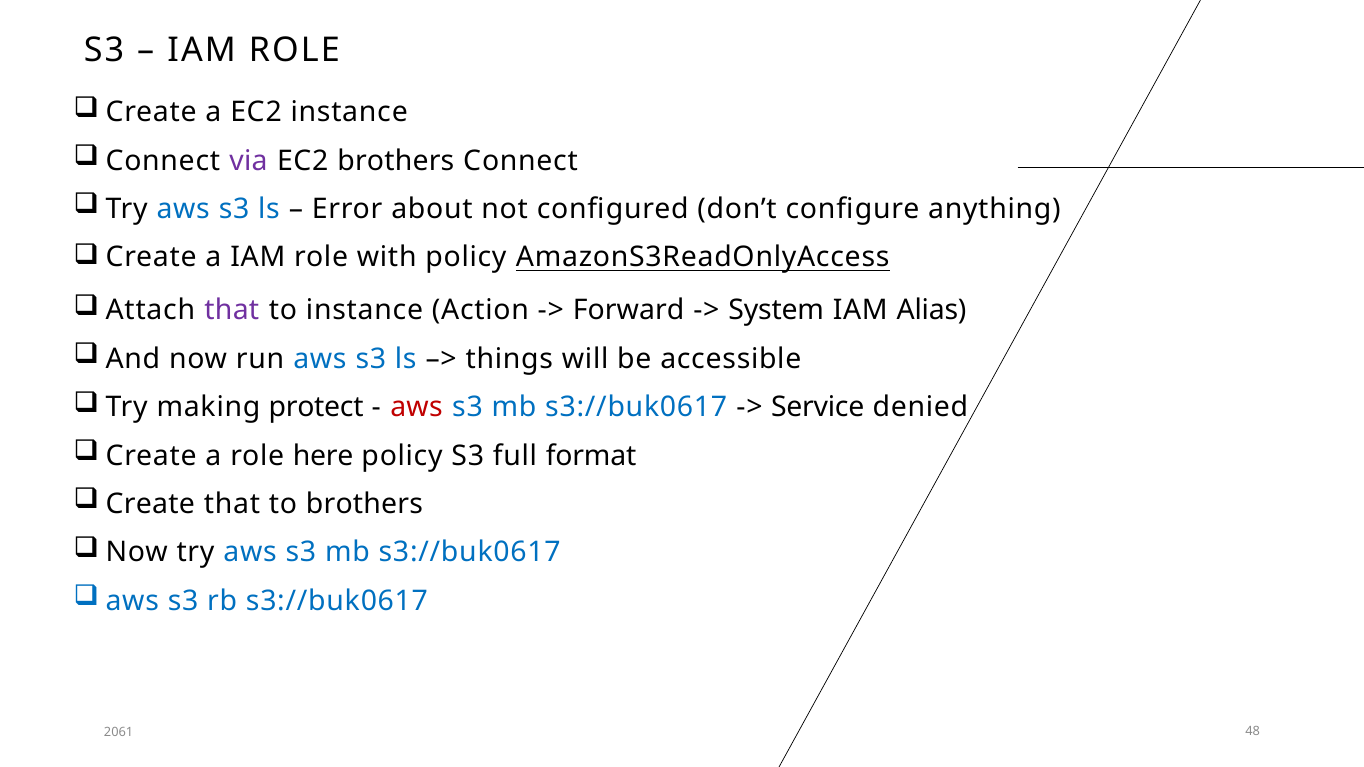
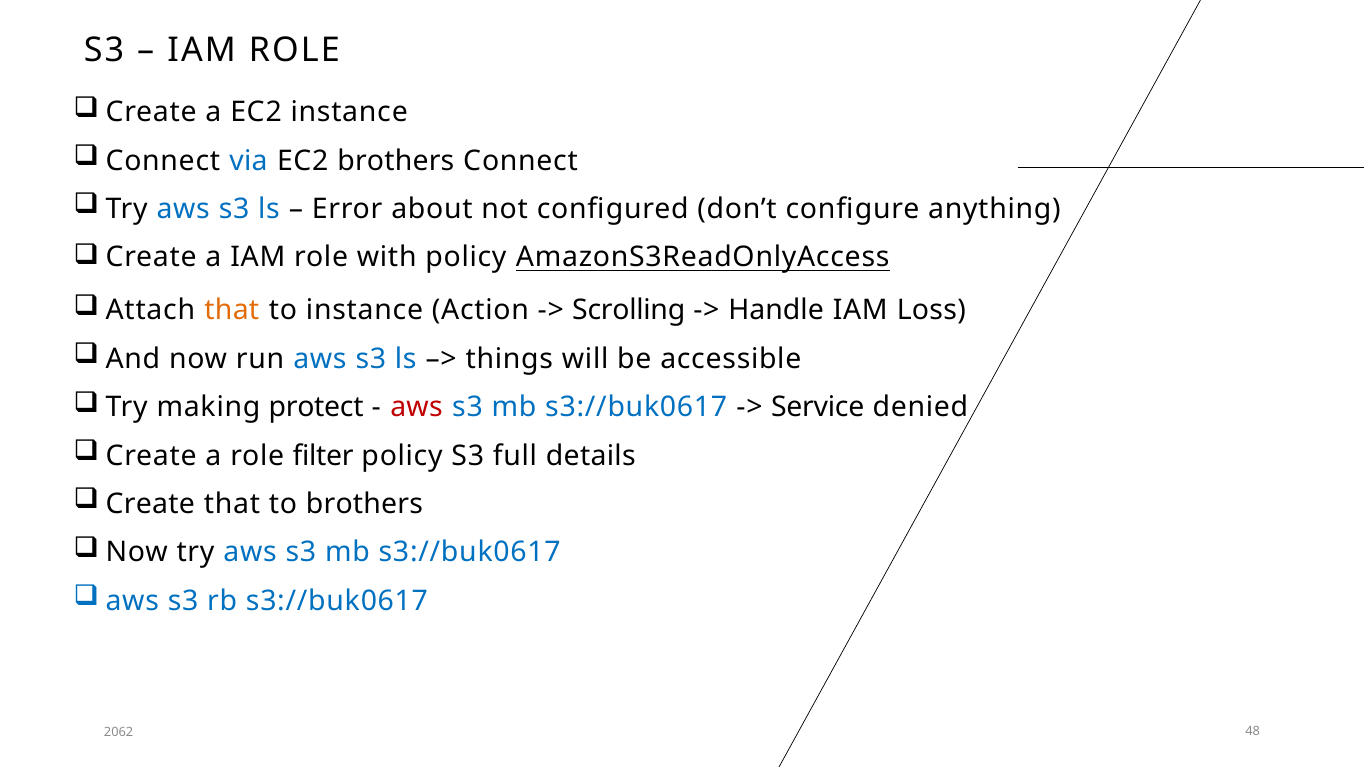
via colour: purple -> blue
that at (232, 311) colour: purple -> orange
Forward: Forward -> Scrolling
System: System -> Handle
Alias: Alias -> Loss
here: here -> filter
format: format -> details
2061: 2061 -> 2062
